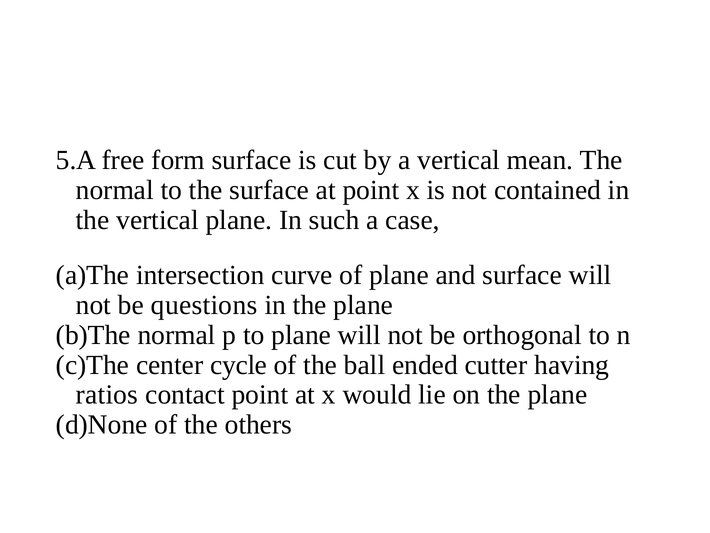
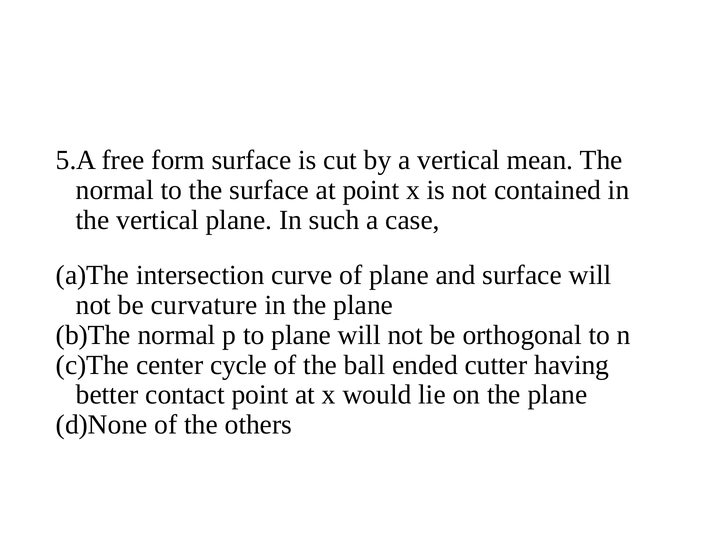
questions: questions -> curvature
ratios: ratios -> better
